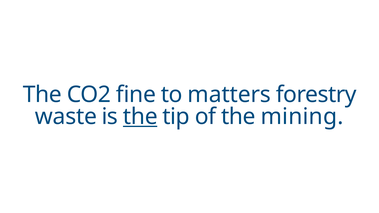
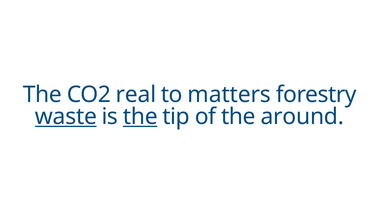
fine: fine -> real
waste underline: none -> present
mining: mining -> around
